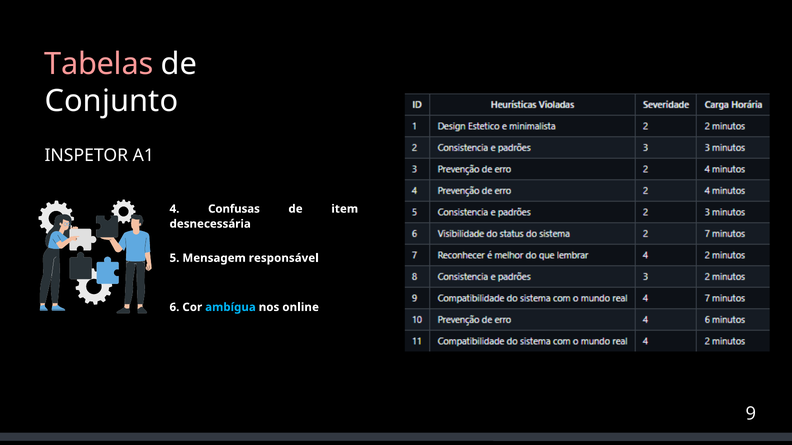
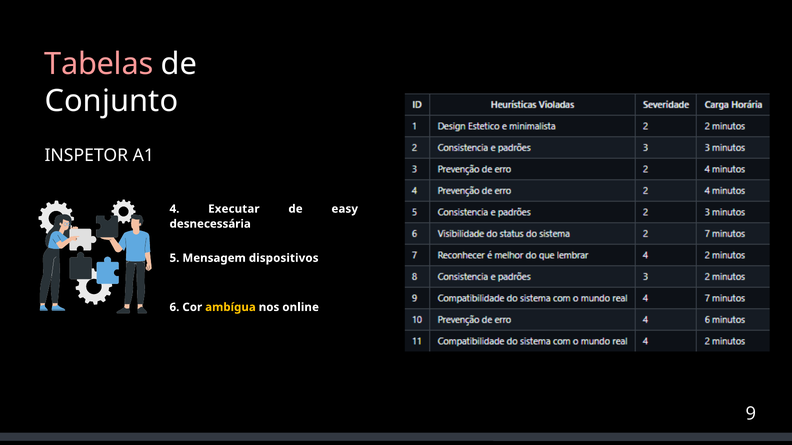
Confusas: Confusas -> Executar
item: item -> easy
responsável: responsável -> dispositivos
ambígua colour: light blue -> yellow
